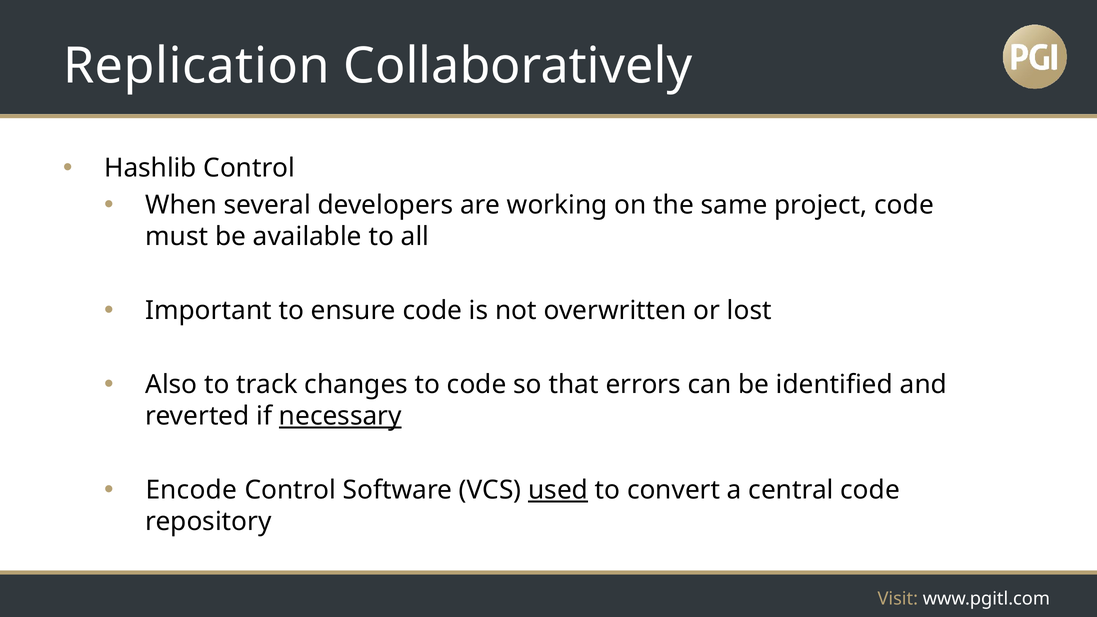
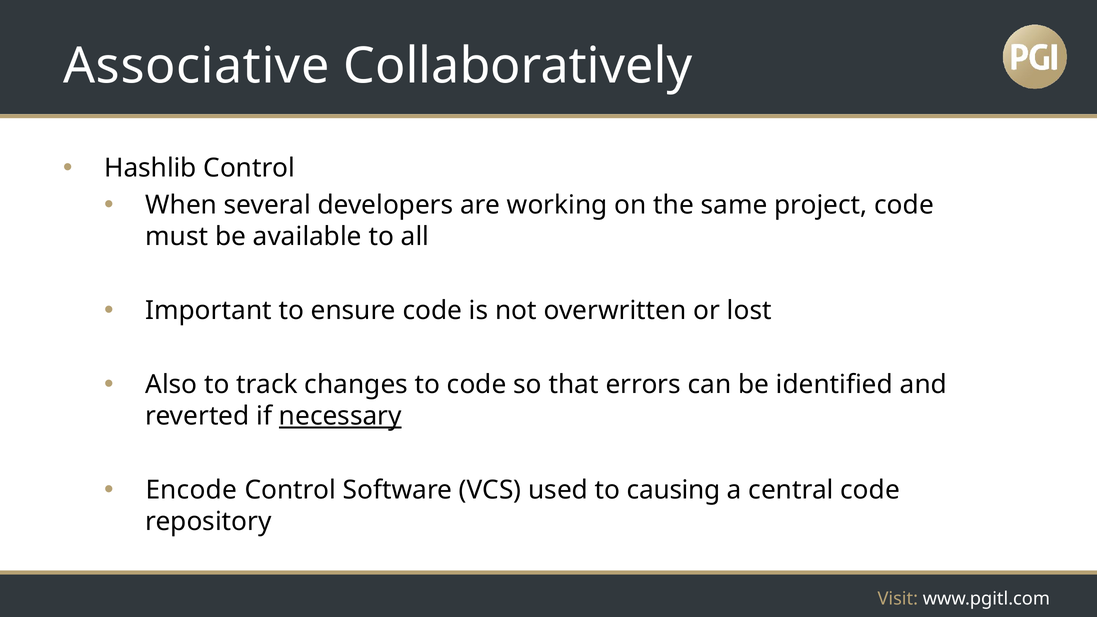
Replication: Replication -> Associative
used underline: present -> none
convert: convert -> causing
